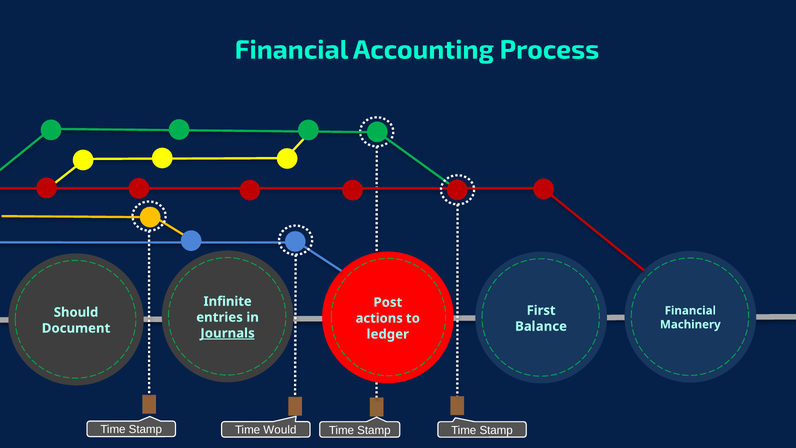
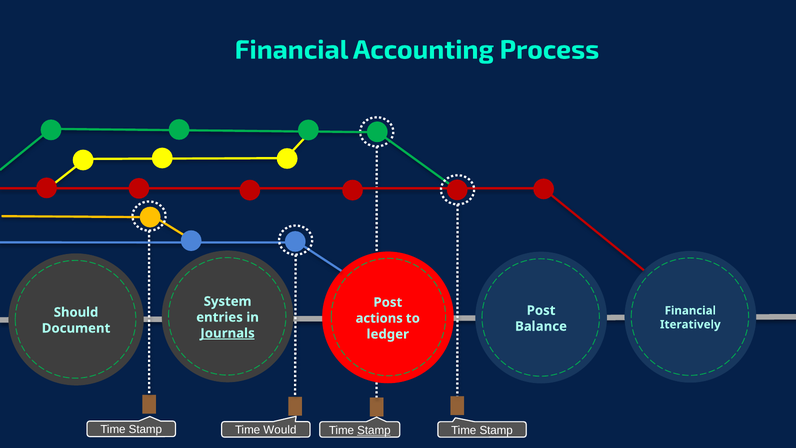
Infinite: Infinite -> System
First at (541, 310): First -> Post
Machinery: Machinery -> Iteratively
Stamp at (374, 430) underline: none -> present
